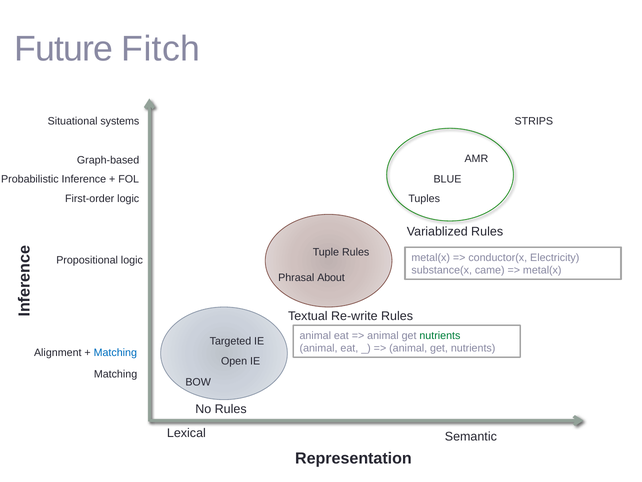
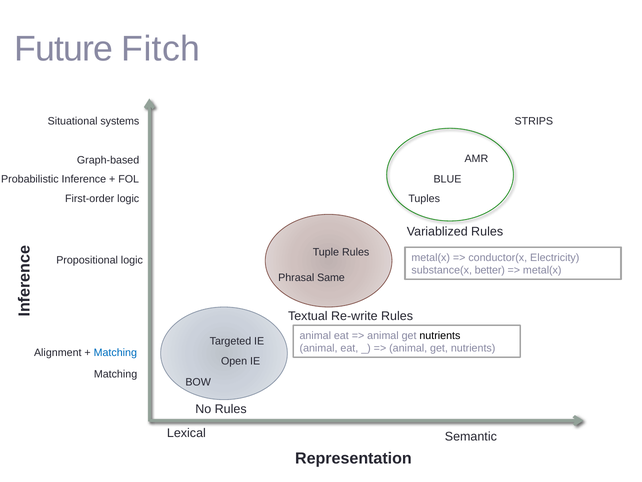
came: came -> better
About: About -> Same
nutrients at (440, 335) colour: green -> black
